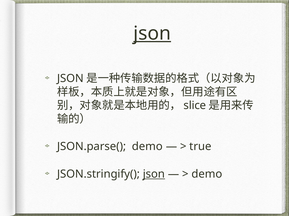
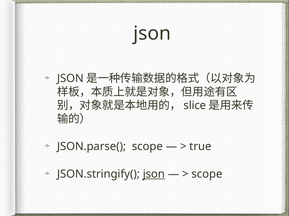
json at (152, 34) underline: present -> none
JSON.parse( demo: demo -> scope
demo at (207, 175): demo -> scope
